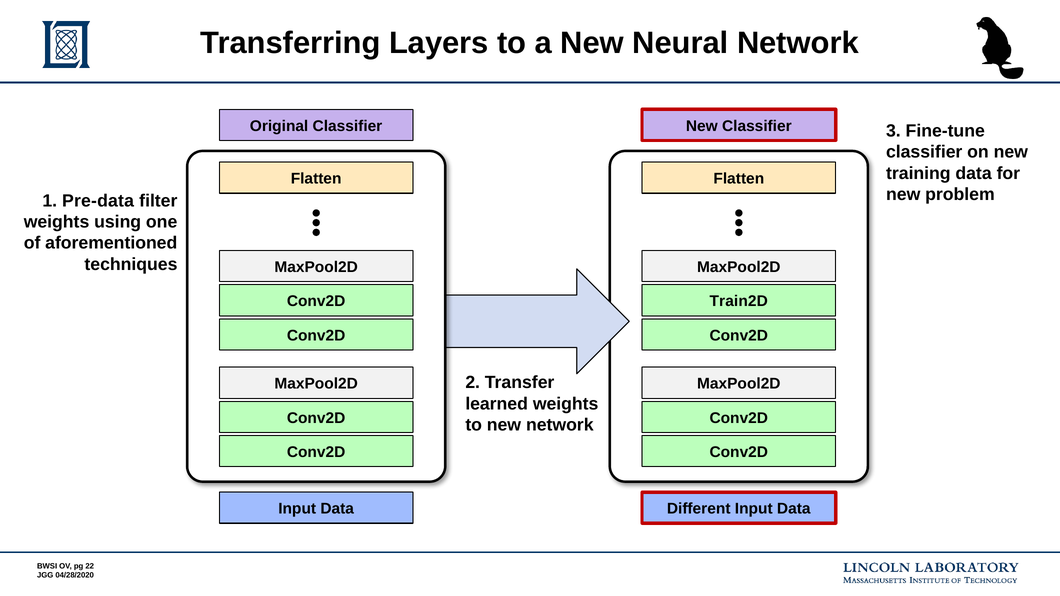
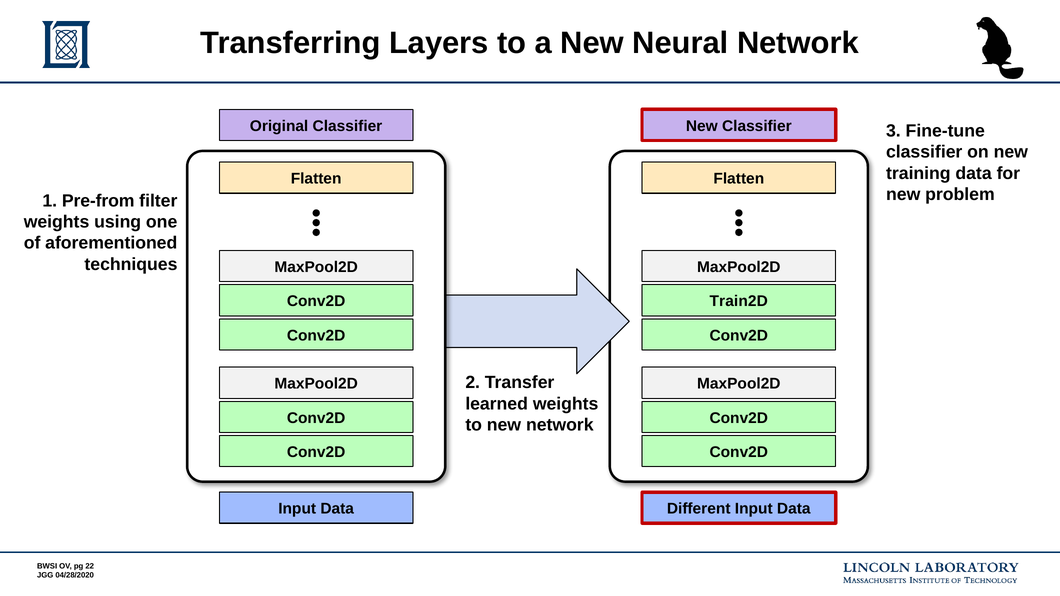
Pre-data: Pre-data -> Pre-from
